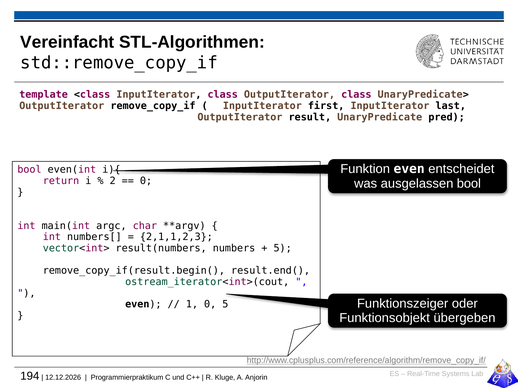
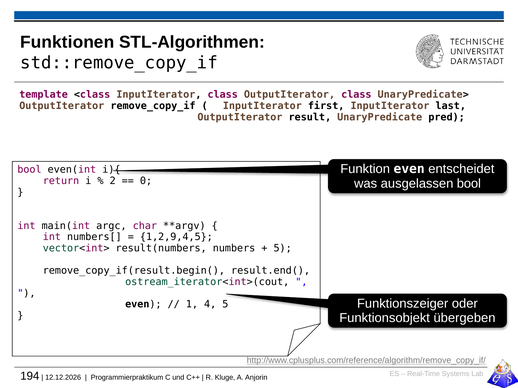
Vereinfacht: Vereinfacht -> Funktionen
2,1,1,2,3: 2,1,1,2,3 -> 1,2,9,4,5
1 0: 0 -> 4
